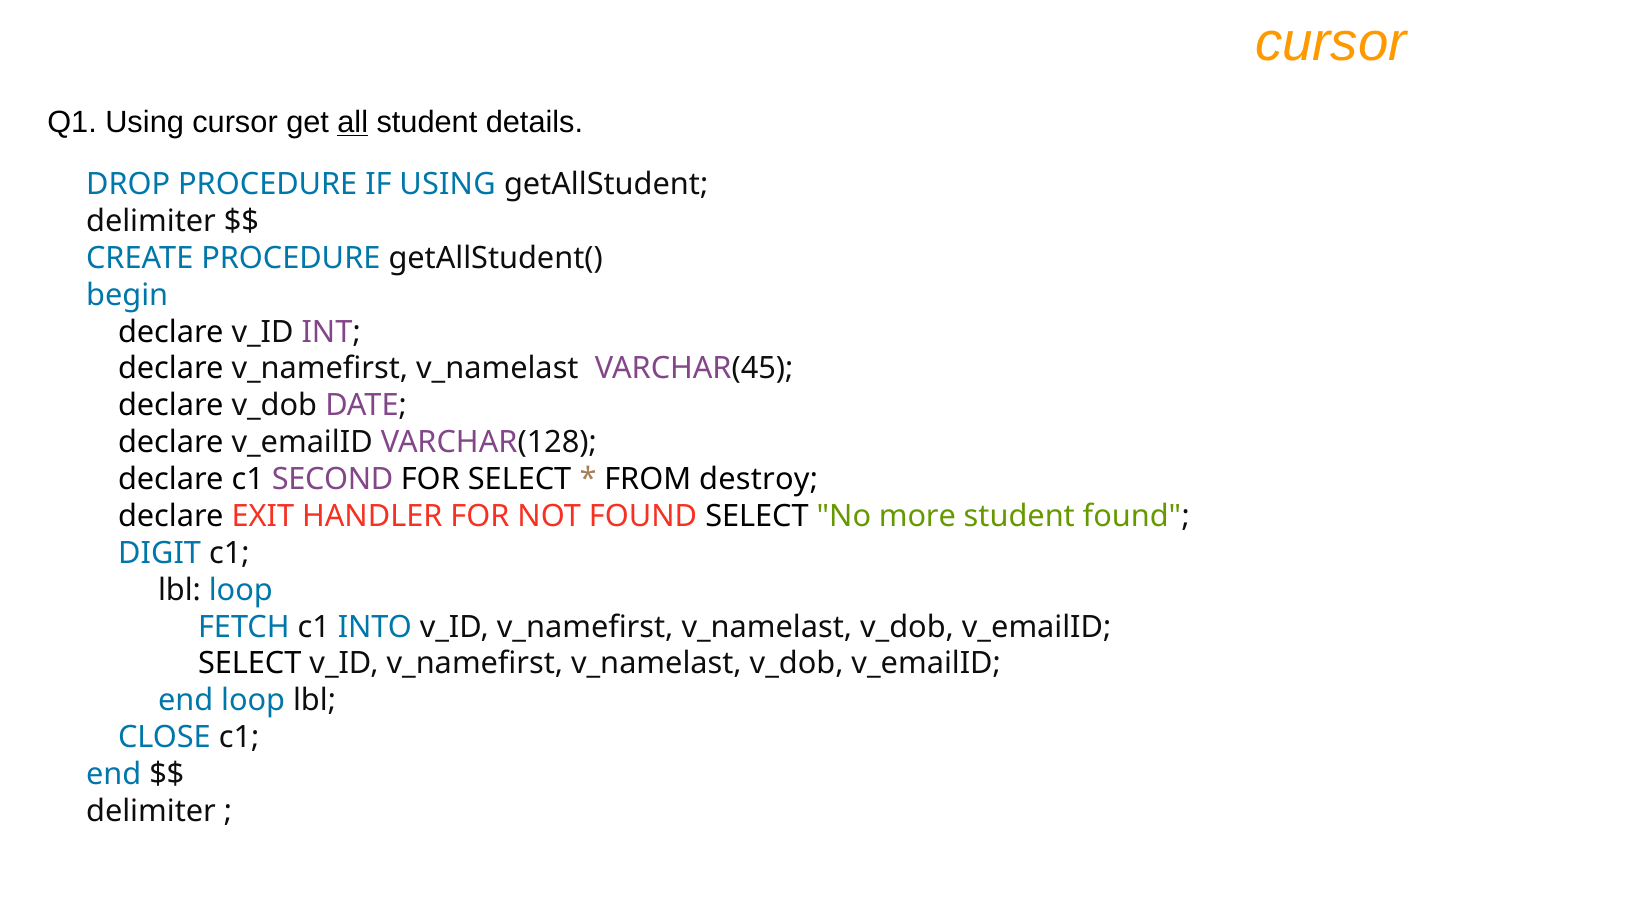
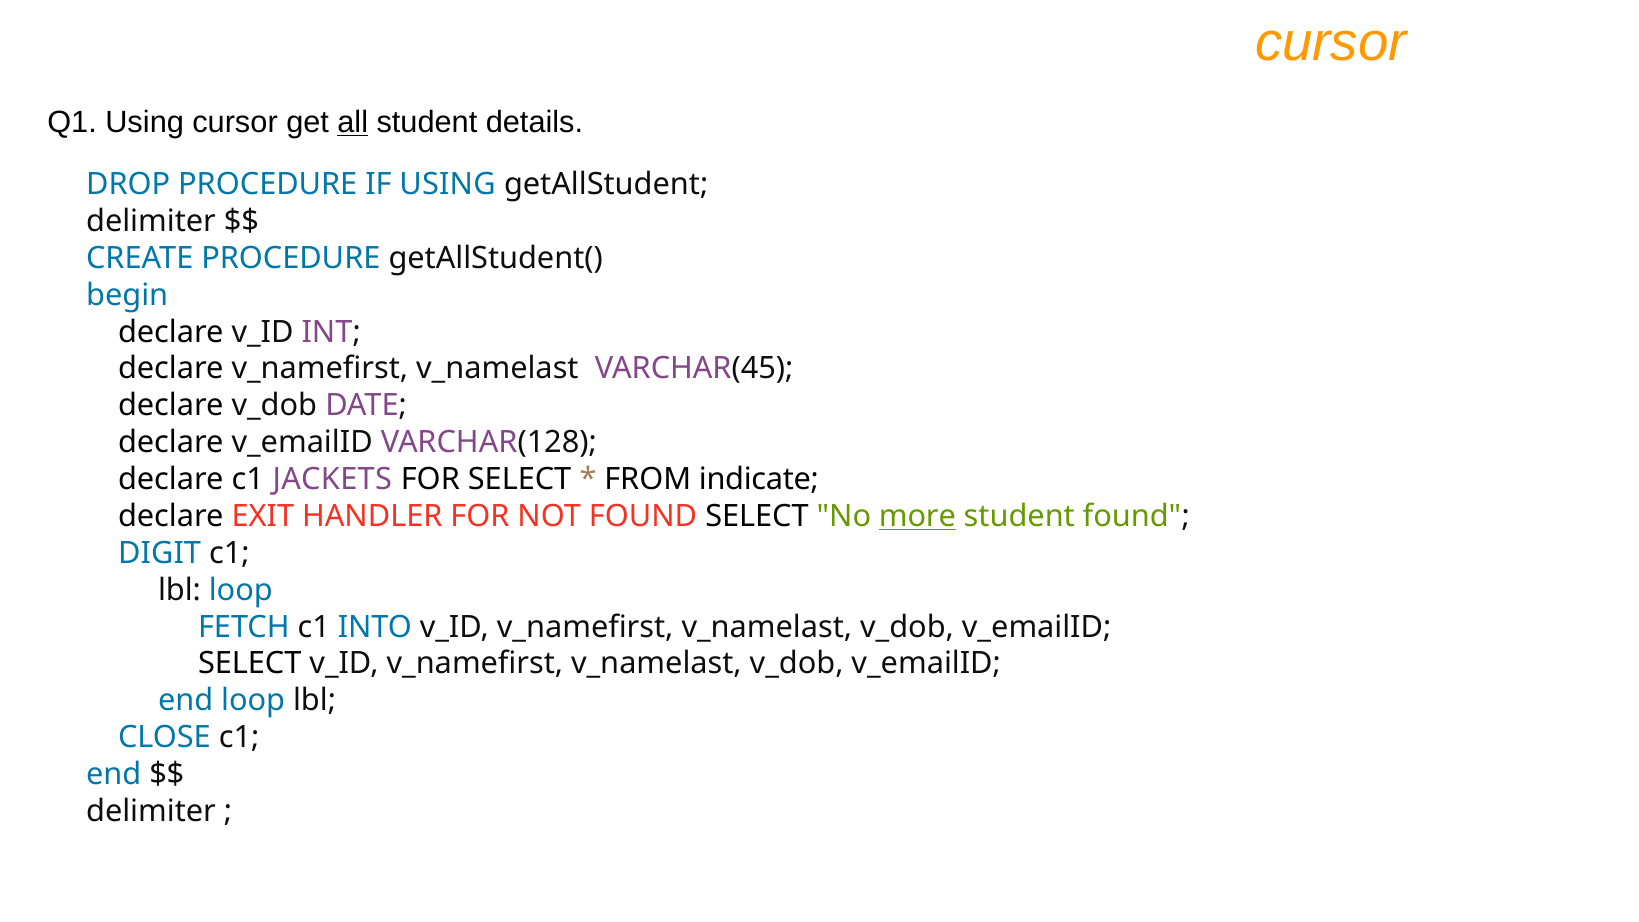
SECOND: SECOND -> JACKETS
destroy: destroy -> indicate
more underline: none -> present
